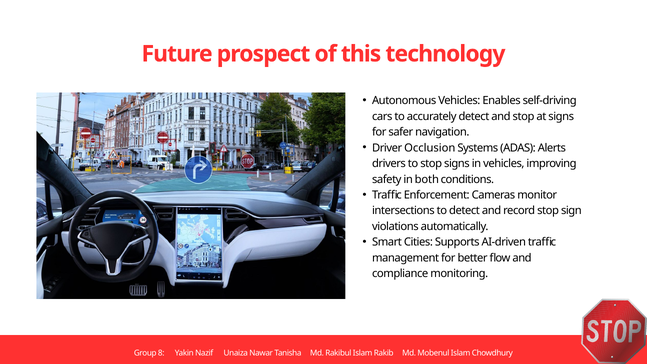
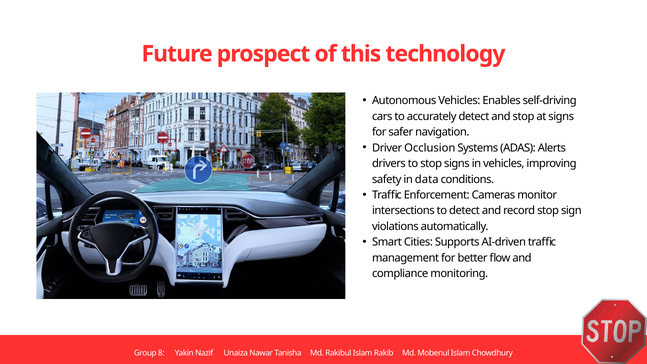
both: both -> data
